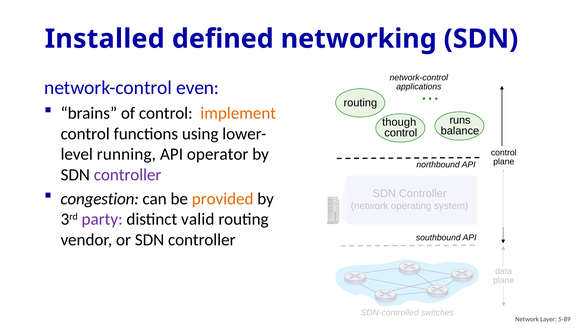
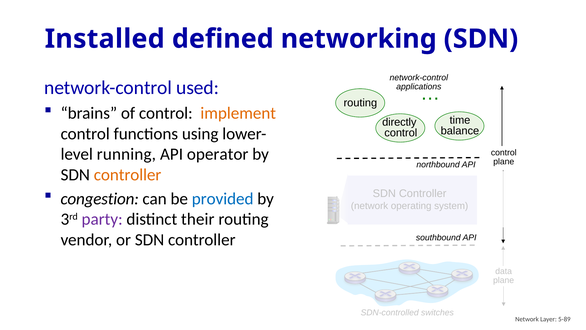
even: even -> used
runs: runs -> time
though: though -> directly
controller at (128, 175) colour: purple -> orange
provided colour: orange -> blue
valid: valid -> their
